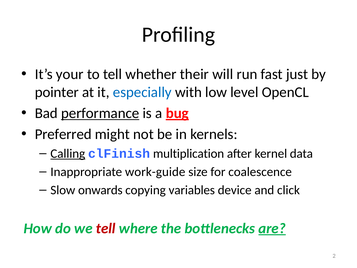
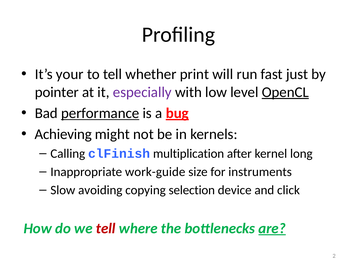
their: their -> print
especially colour: blue -> purple
OpenCL underline: none -> present
Preferred: Preferred -> Achieving
Calling underline: present -> none
data: data -> long
coalescence: coalescence -> instruments
onwards: onwards -> avoiding
variables: variables -> selection
